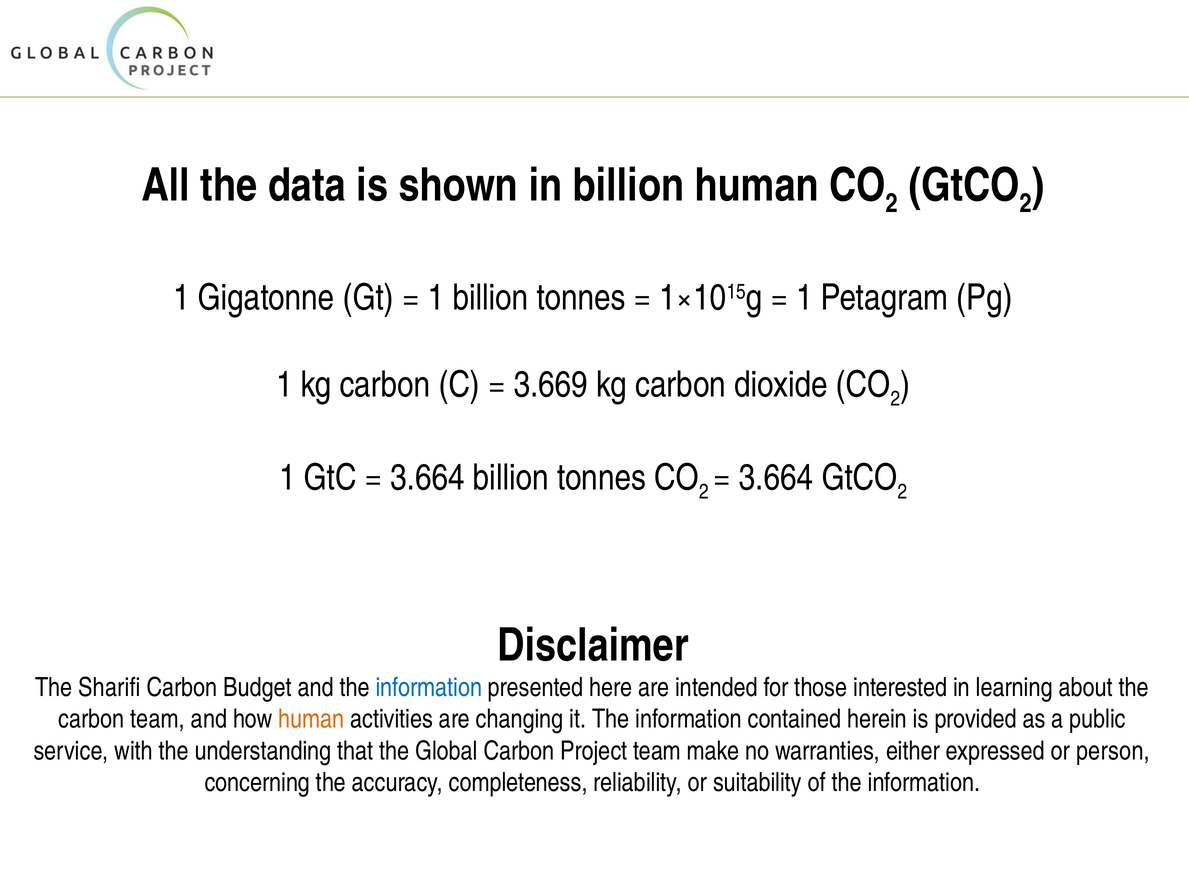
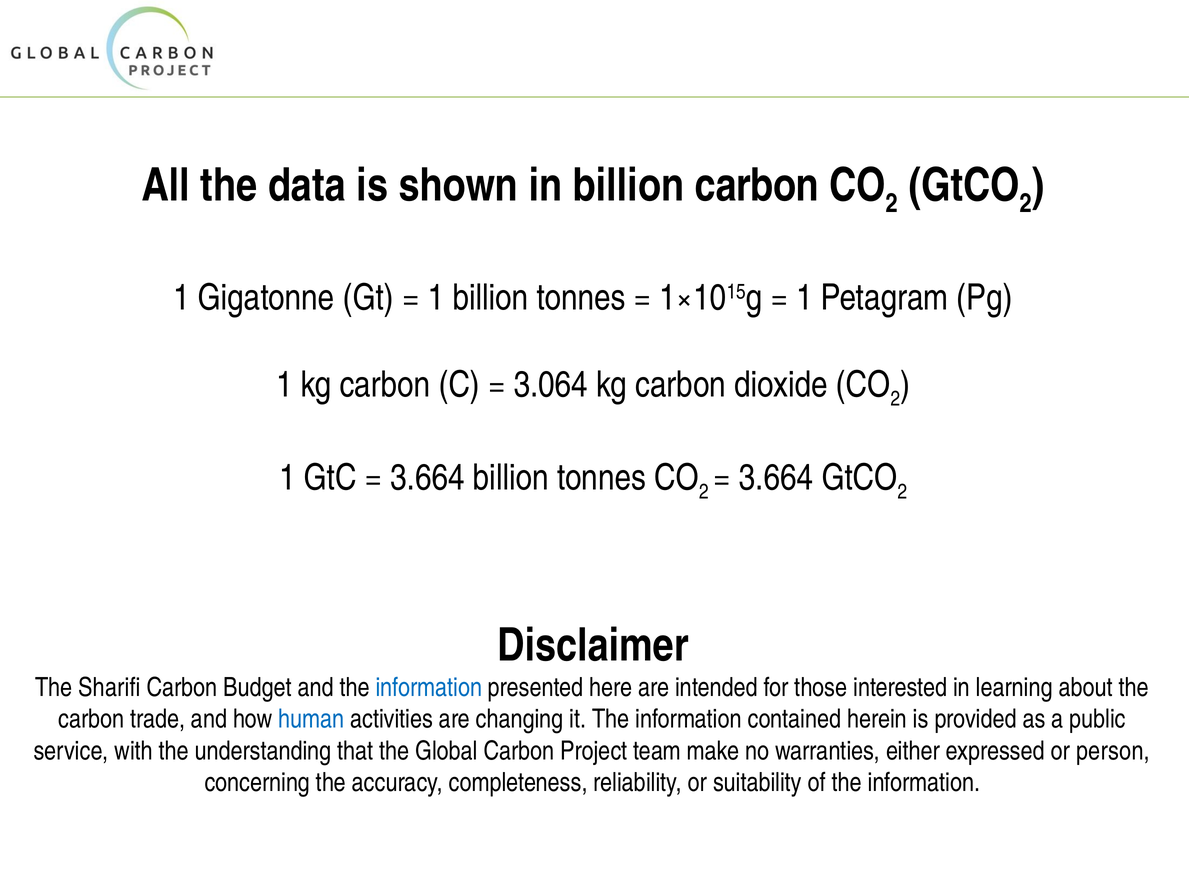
billion human: human -> carbon
3.669: 3.669 -> 3.064
carbon team: team -> trade
human at (311, 719) colour: orange -> blue
